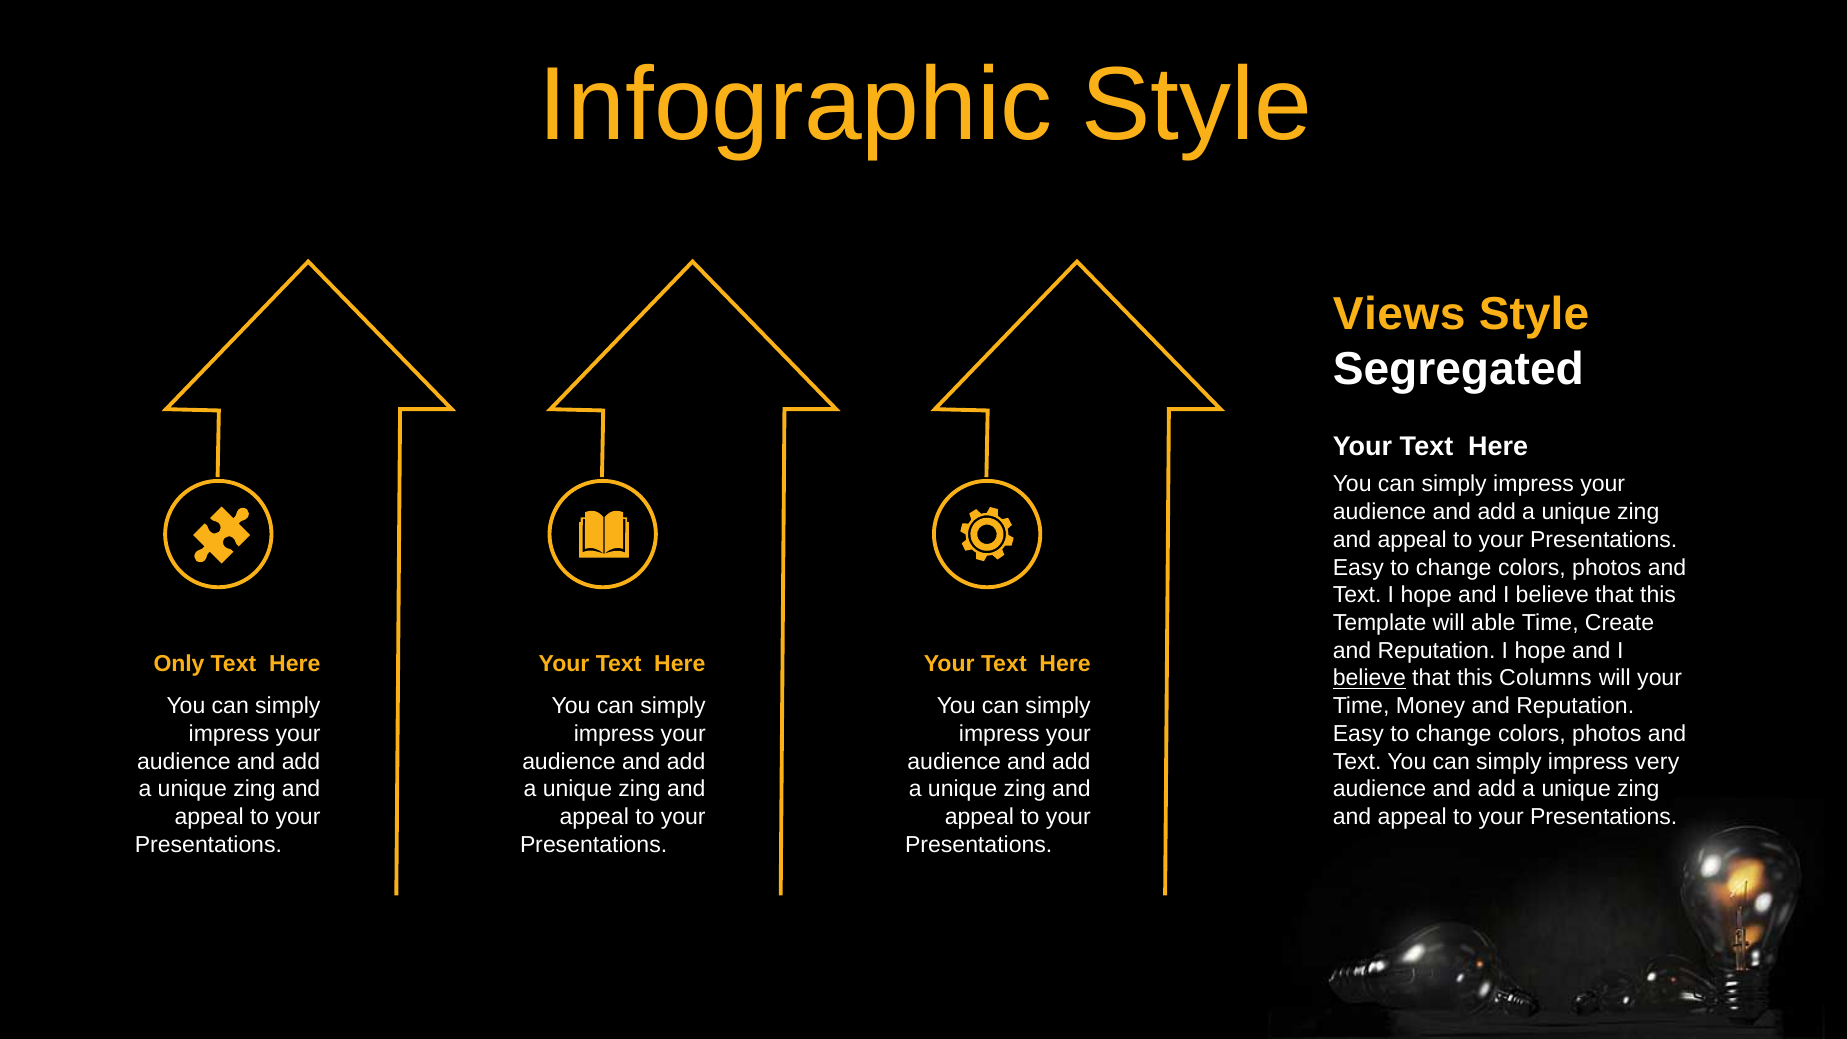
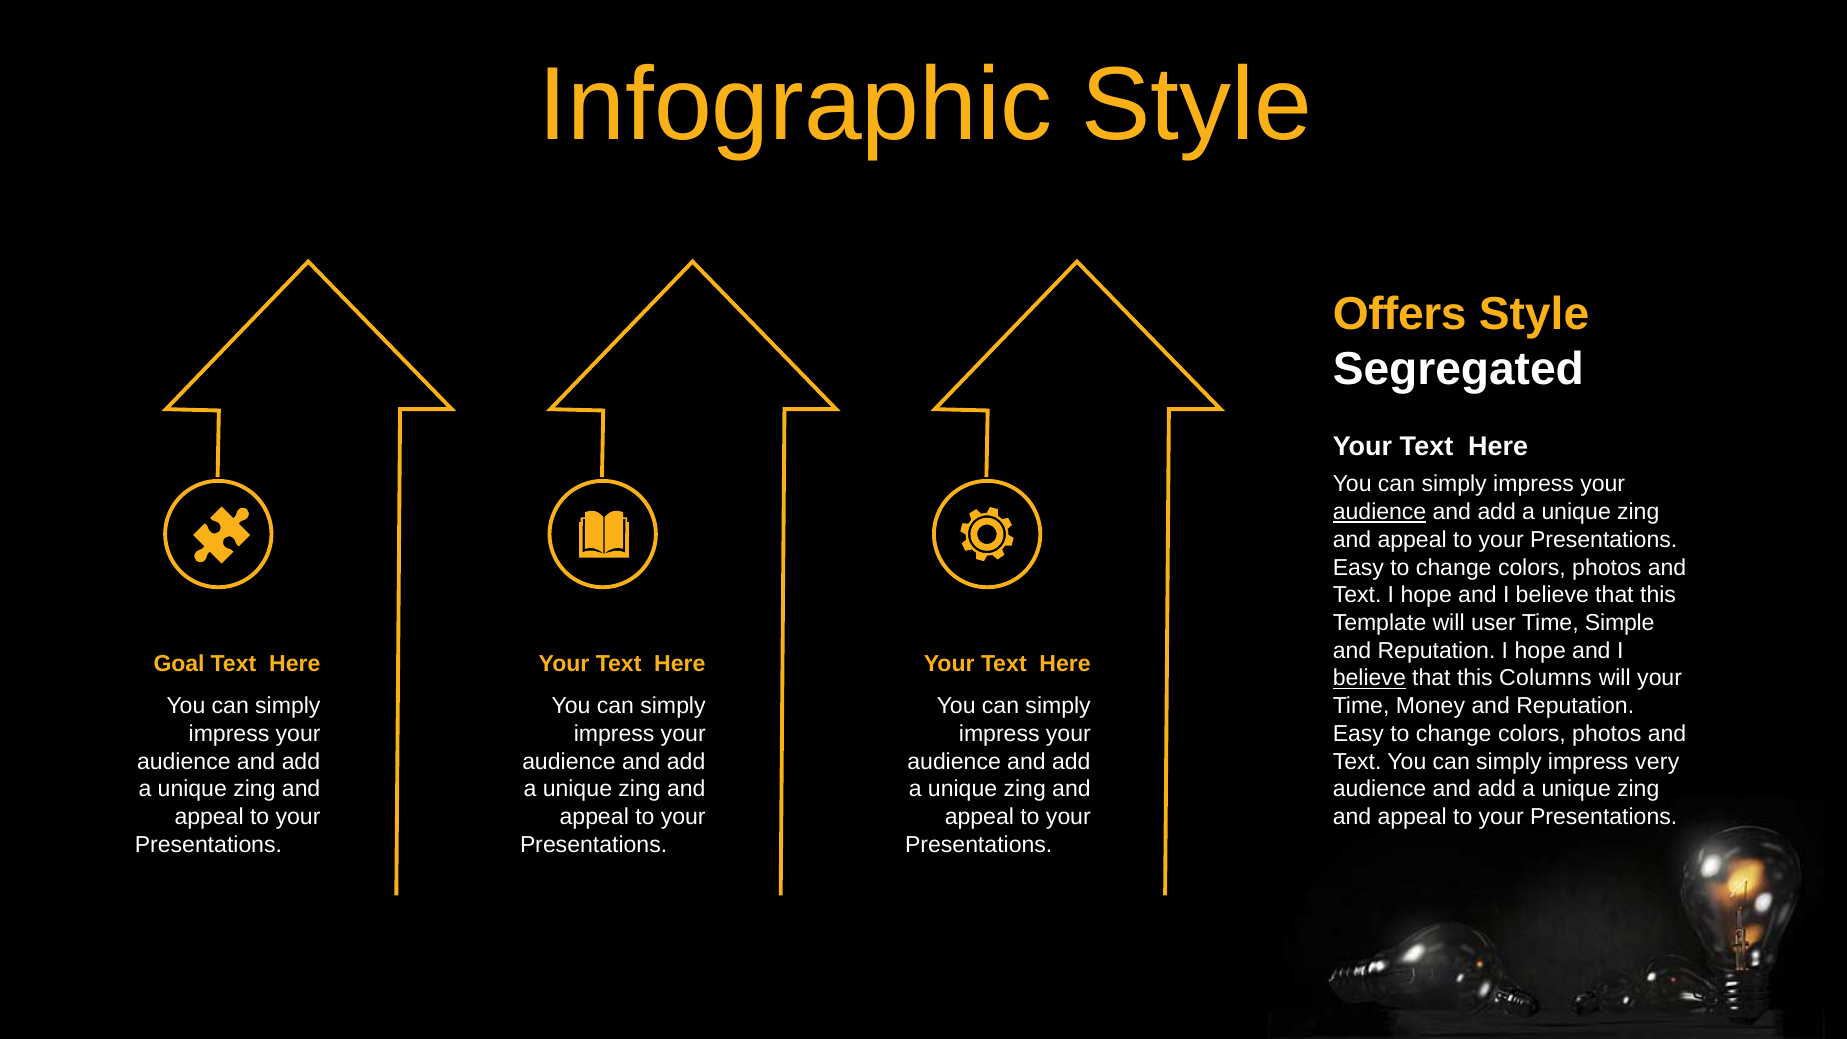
Views: Views -> Offers
audience at (1380, 512) underline: none -> present
able: able -> user
Create: Create -> Simple
Only: Only -> Goal
